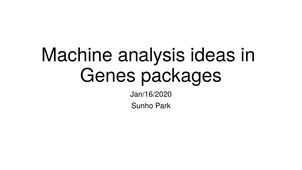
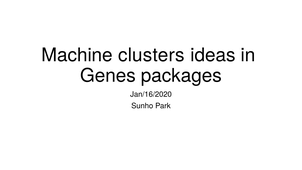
analysis: analysis -> clusters
